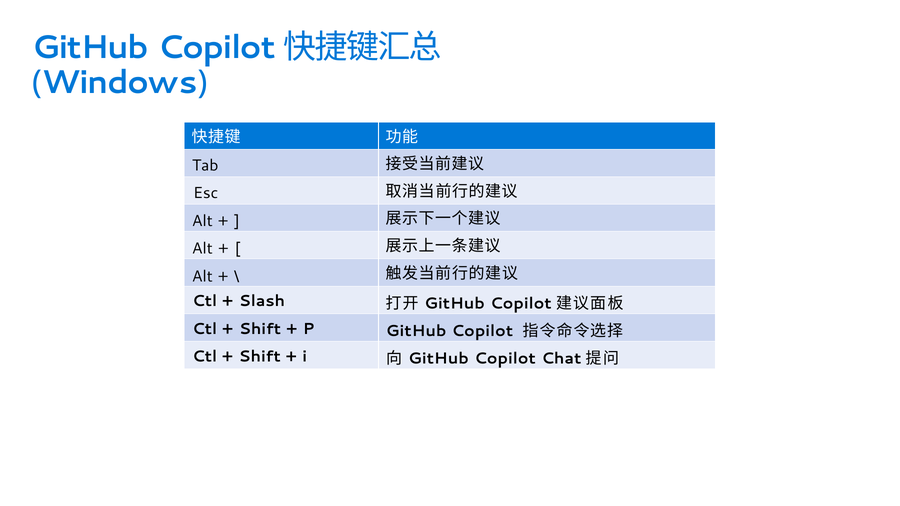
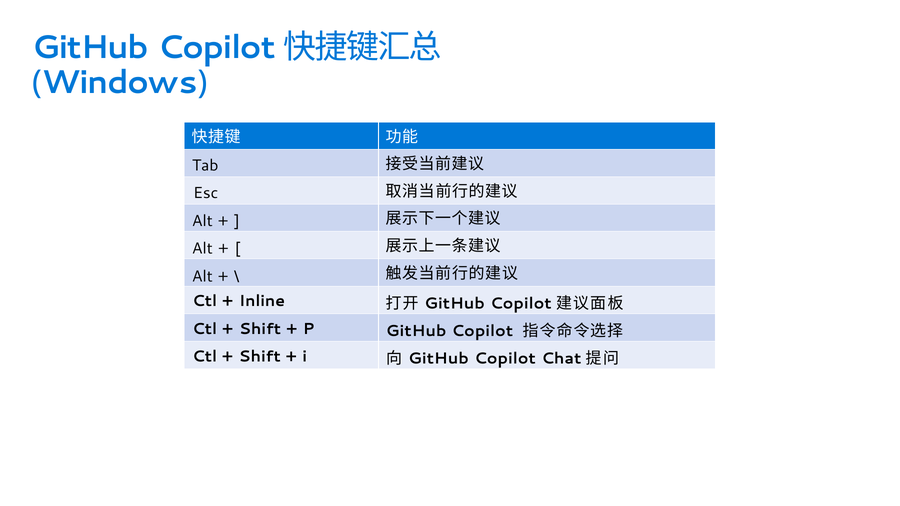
Slash: Slash -> Inline
